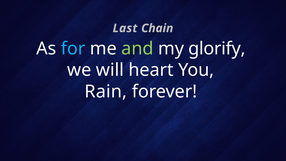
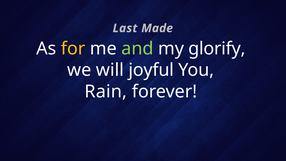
Chain: Chain -> Made
for colour: light blue -> yellow
heart: heart -> joyful
